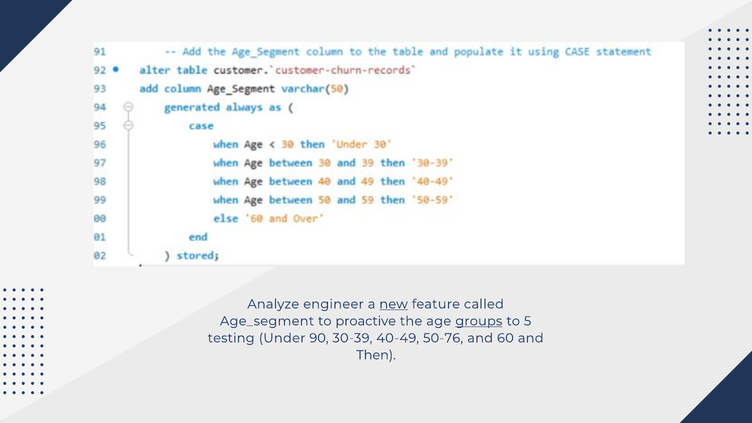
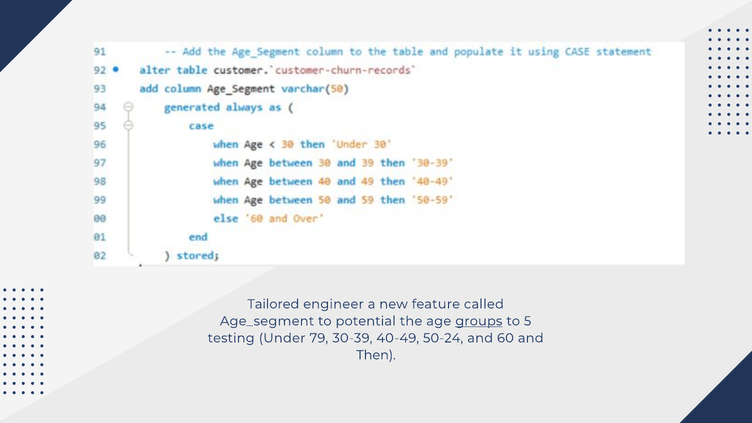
Analyze: Analyze -> Tailored
new underline: present -> none
proactive: proactive -> potential
90: 90 -> 79
50-76: 50-76 -> 50-24
